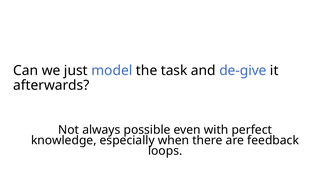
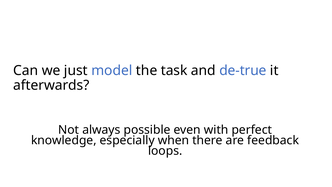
de-give: de-give -> de-true
